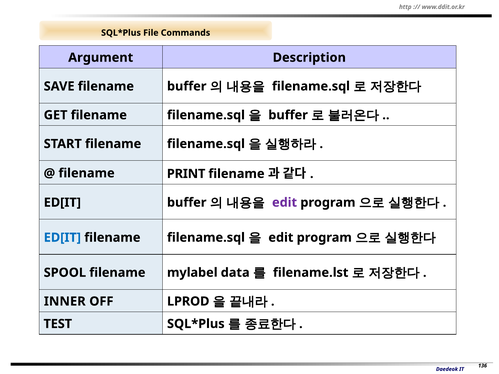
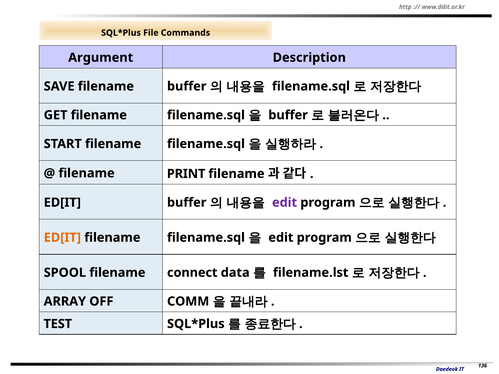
ED[IT at (62, 238) colour: blue -> orange
mylabel: mylabel -> connect
INNER: INNER -> ARRAY
LPROD: LPROD -> COMM
